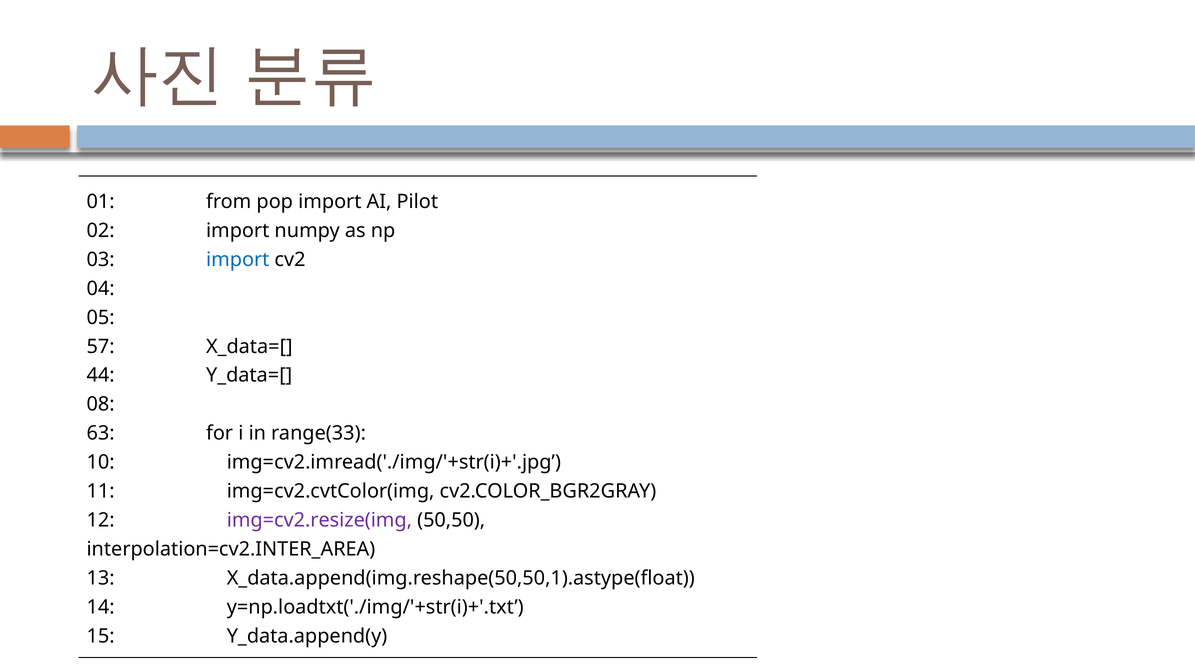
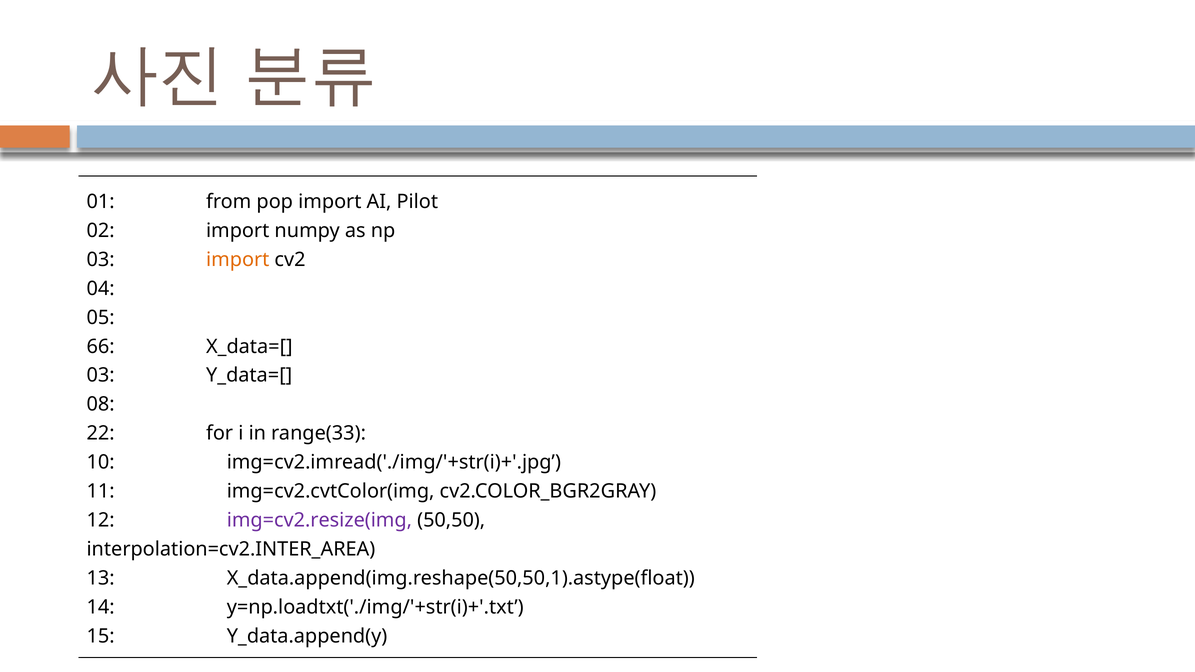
import at (238, 260) colour: blue -> orange
57: 57 -> 66
44 at (101, 376): 44 -> 03
63: 63 -> 22
